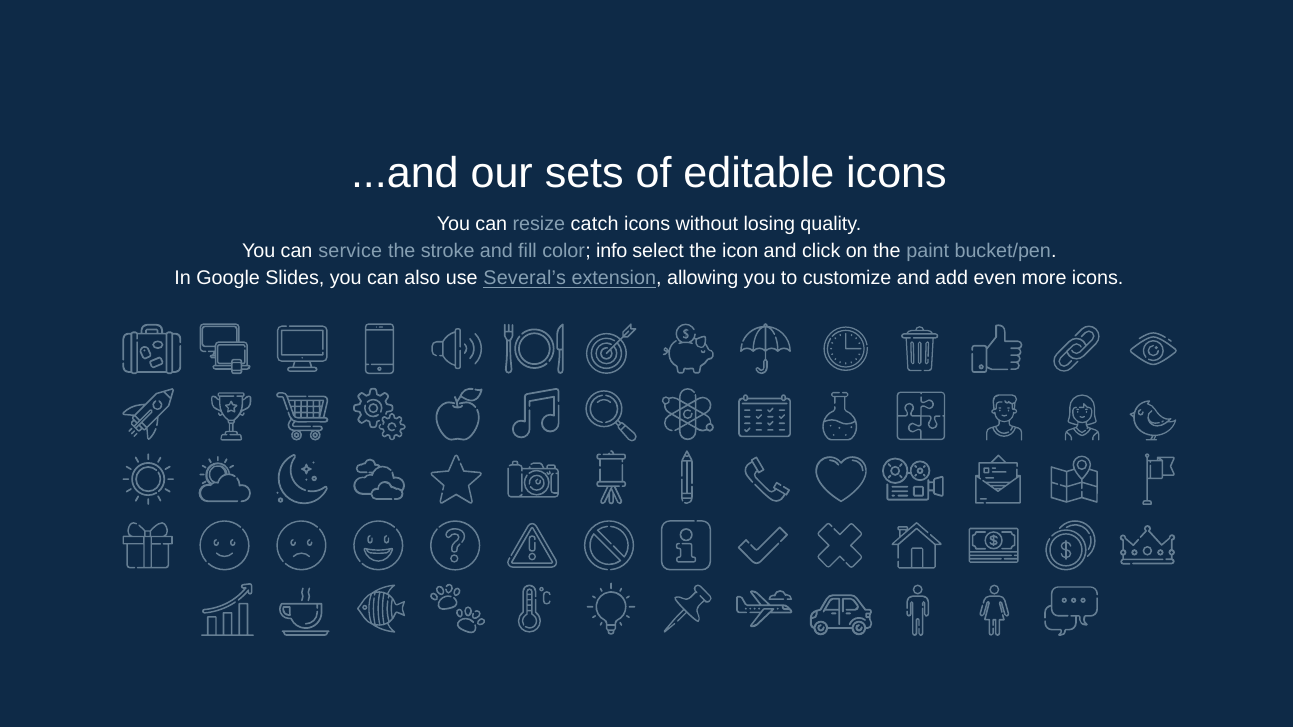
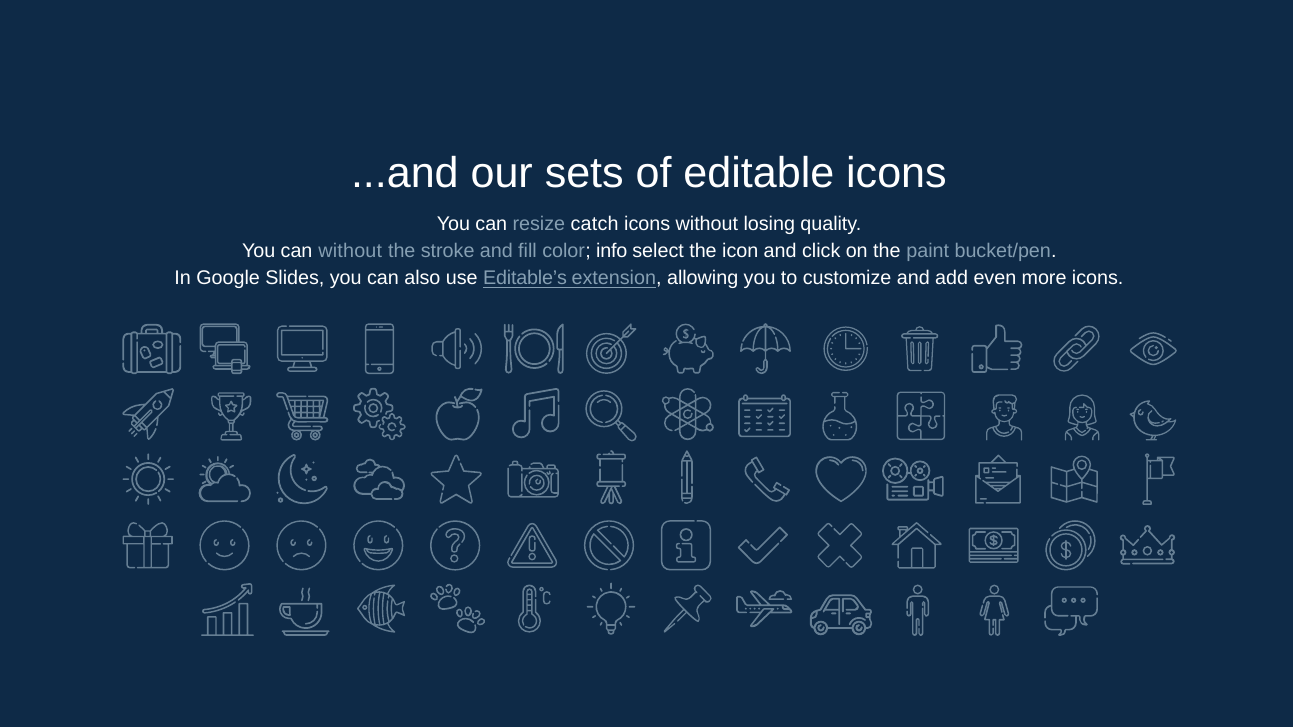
can service: service -> without
Several’s: Several’s -> Editable’s
